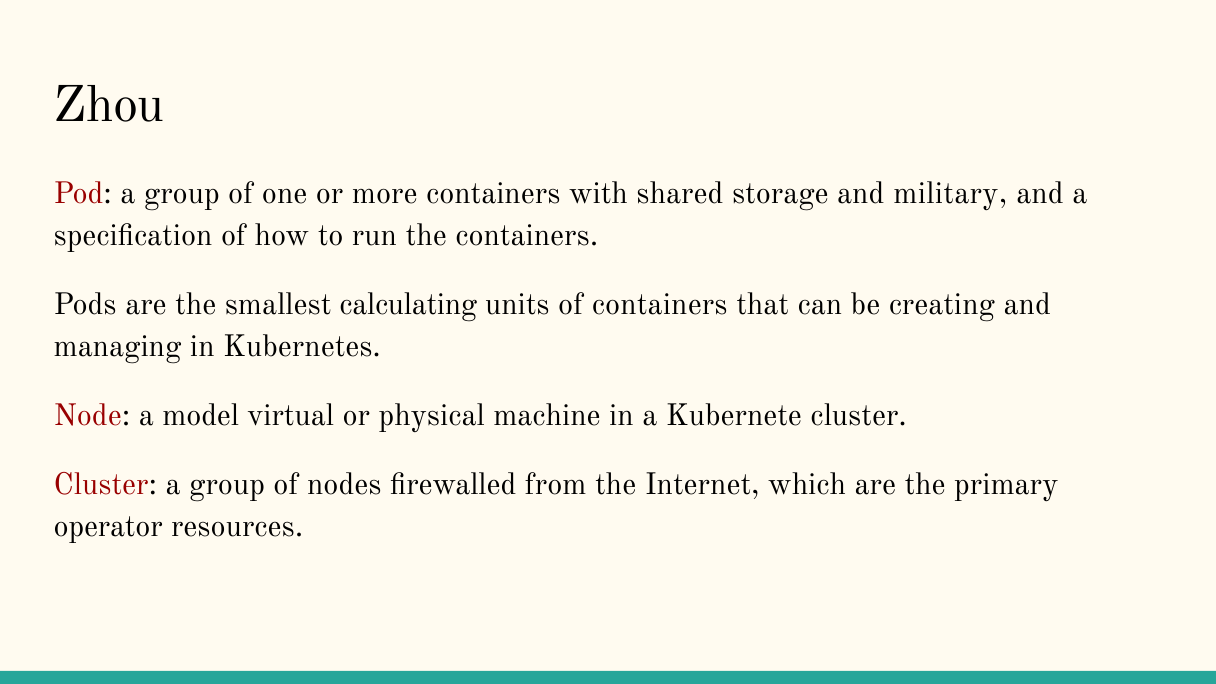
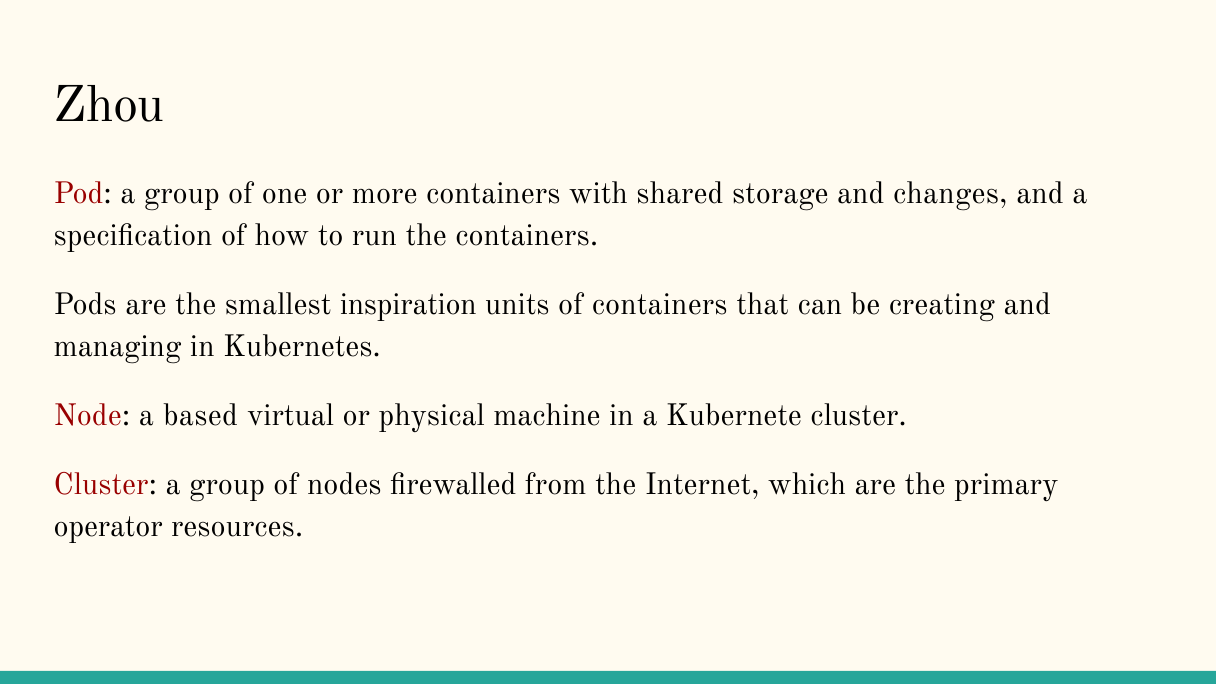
military: military -> changes
calculating: calculating -> inspiration
model: model -> based
